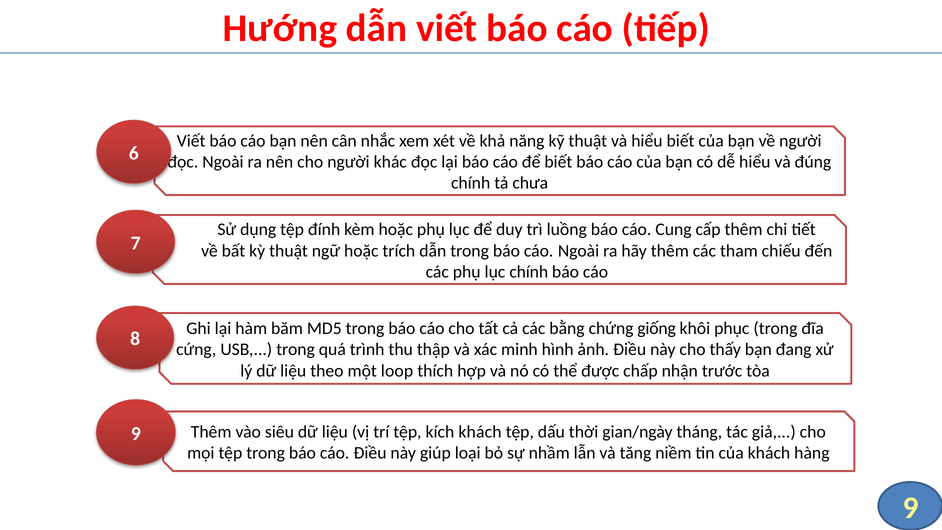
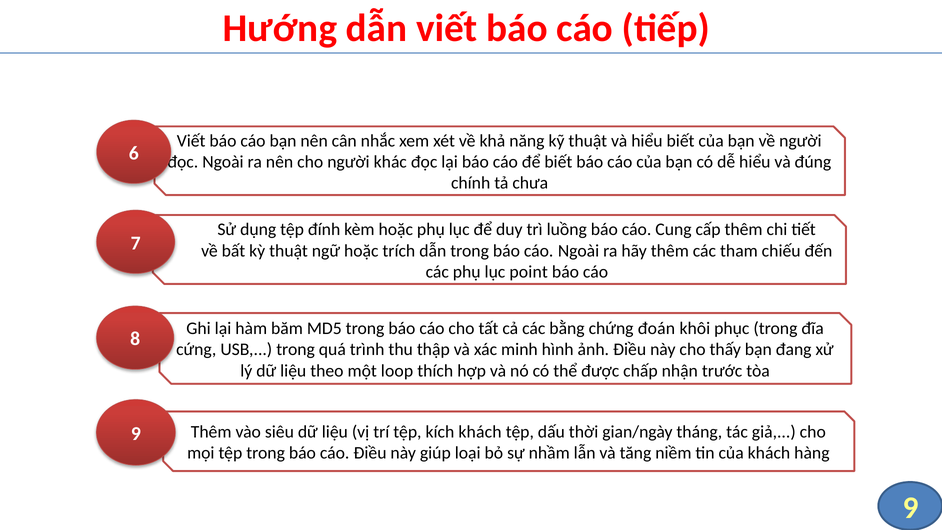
lục chính: chính -> point
giống: giống -> đoán
